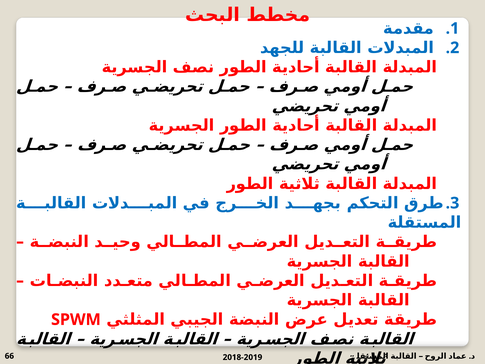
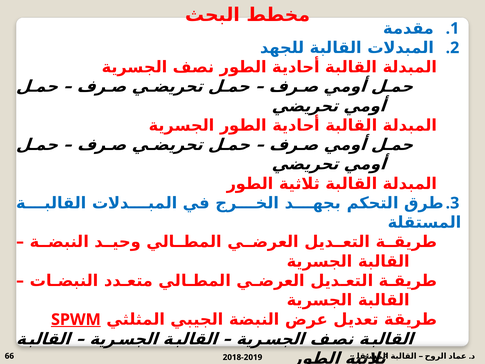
SPWM underline: none -> present
